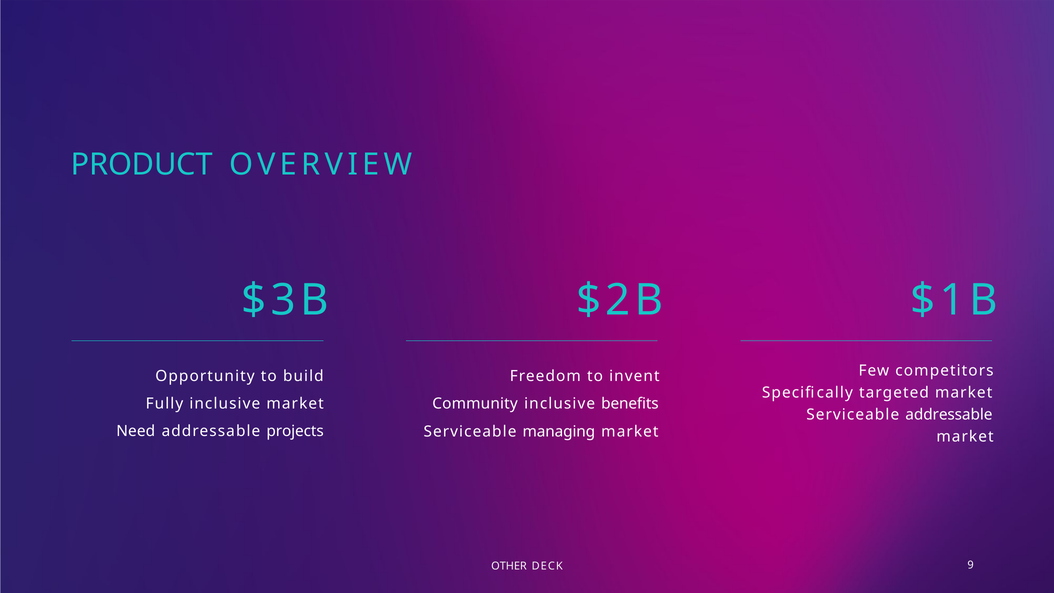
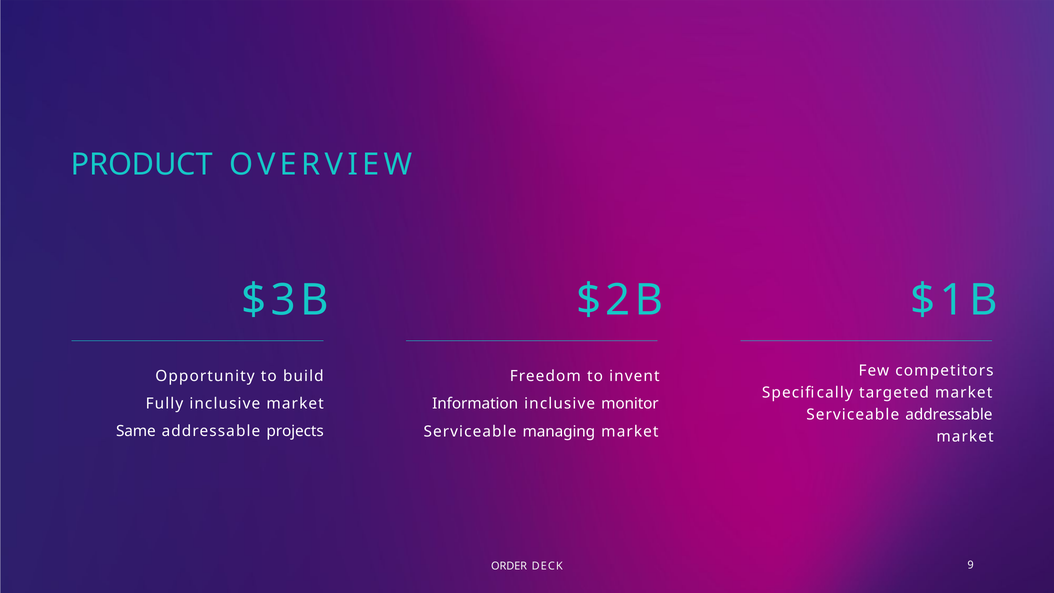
Community: Community -> Information
benefits: benefits -> monitor
Need: Need -> Same
OTHER: OTHER -> ORDER
